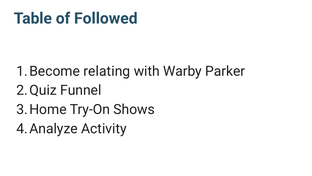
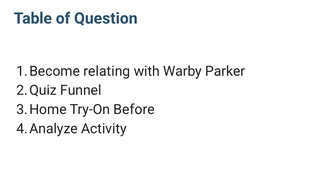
Followed: Followed -> Question
Shows: Shows -> Before
